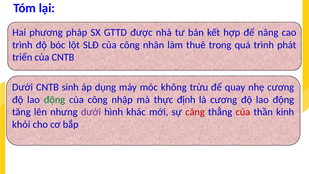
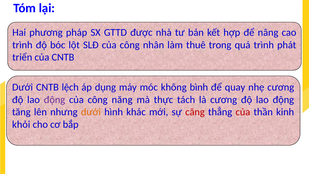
sinh: sinh -> lệch
trừu: trừu -> bình
động at (54, 100) colour: green -> purple
nhập: nhập -> năng
định: định -> tách
dưới at (91, 112) colour: purple -> orange
